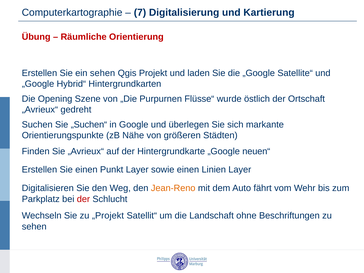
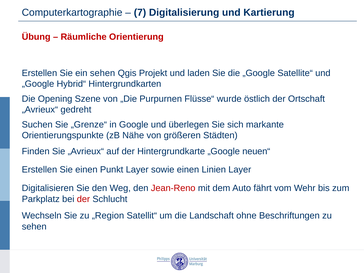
„Suchen“: „Suchen“ -> „Grenze“
Jean-Reno colour: orange -> red
„Projekt: „Projekt -> „Region
